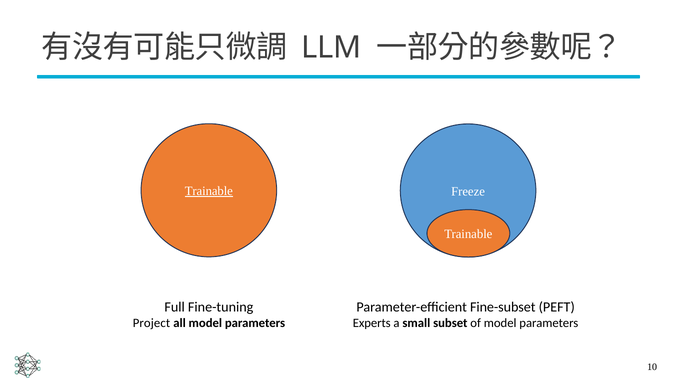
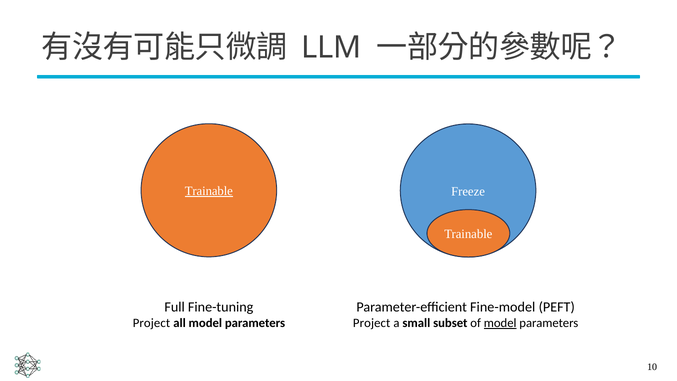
Fine-subset: Fine-subset -> Fine-model
Experts at (372, 323): Experts -> Project
model at (500, 323) underline: none -> present
